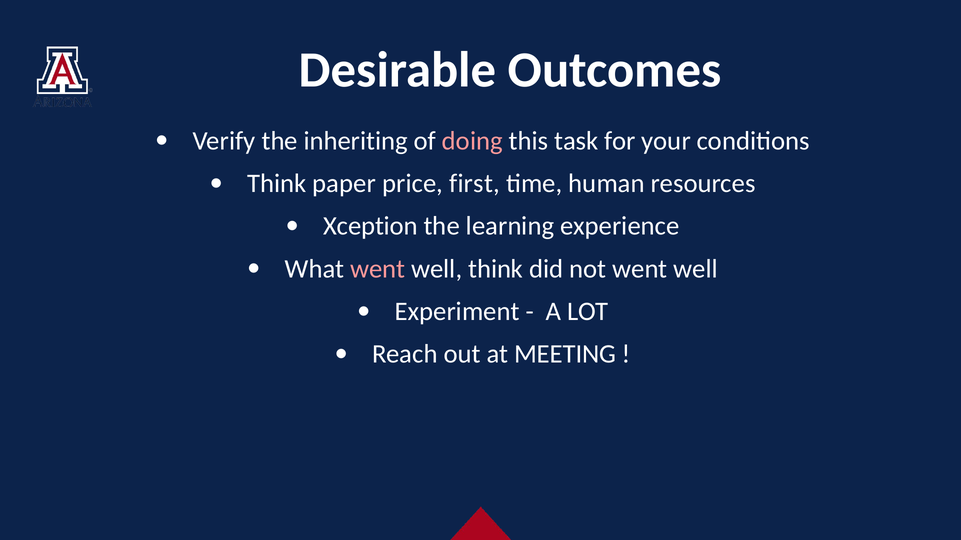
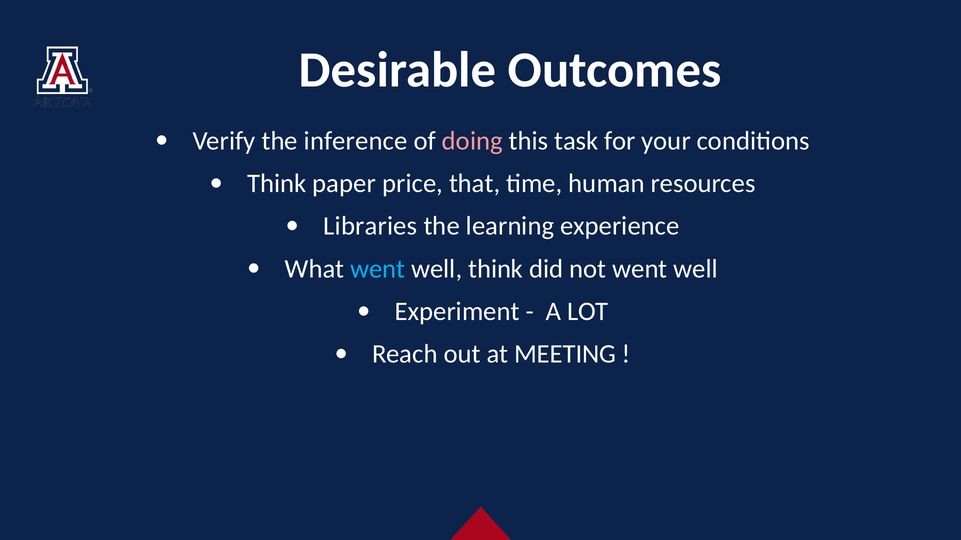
inheriting: inheriting -> inference
first: first -> that
Xception: Xception -> Libraries
went at (378, 269) colour: pink -> light blue
